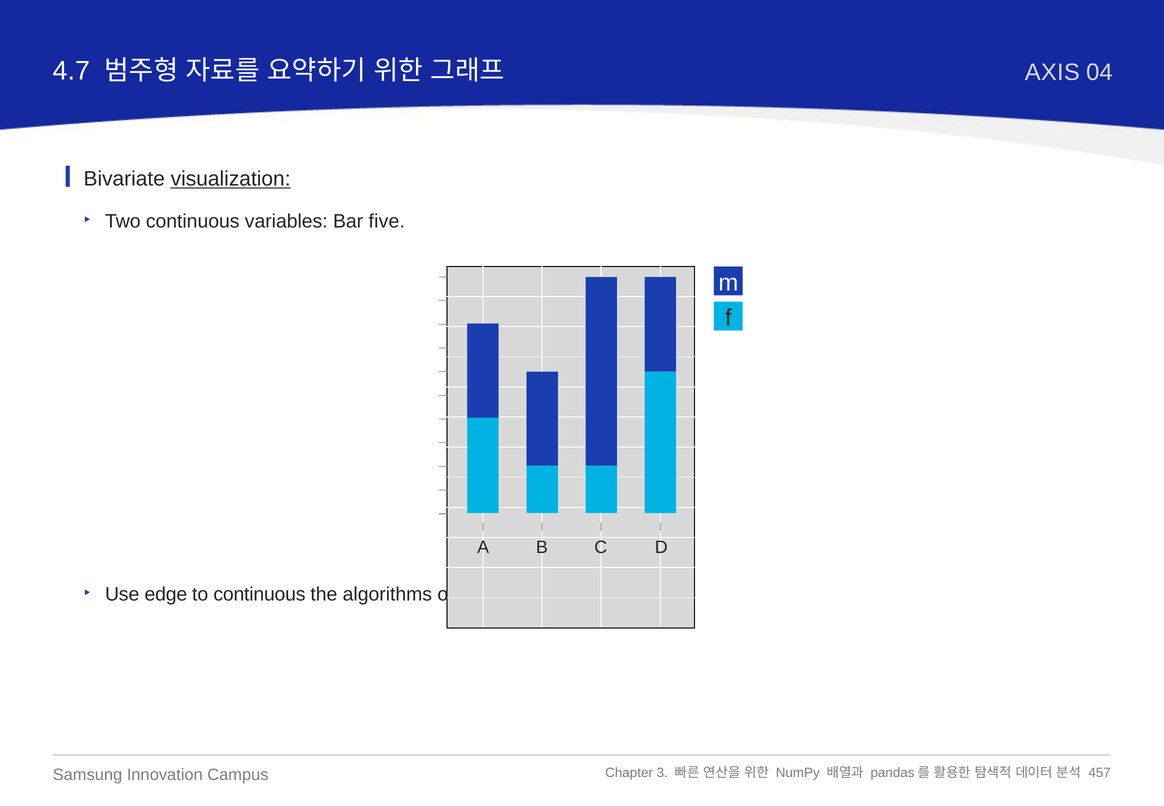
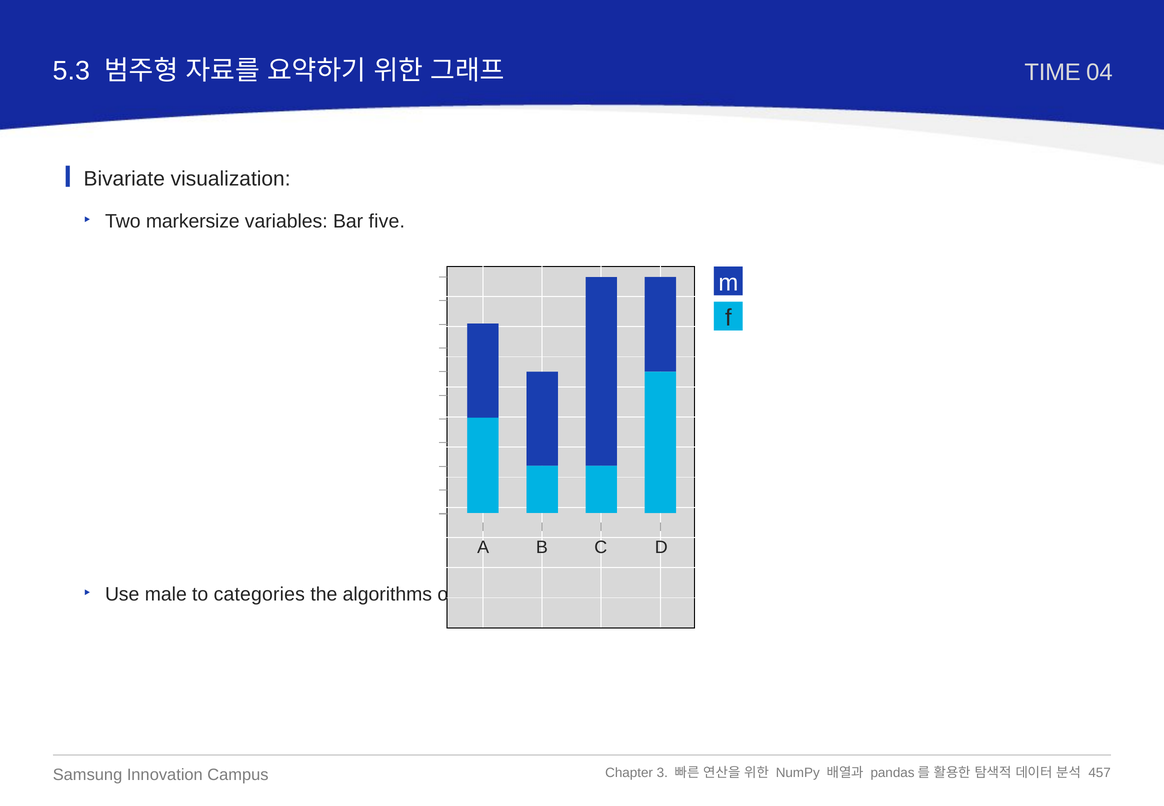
4.7: 4.7 -> 5.3
AXIS: AXIS -> TIME
visualization underline: present -> none
Two continuous: continuous -> markersize
edge: edge -> male
to continuous: continuous -> categories
